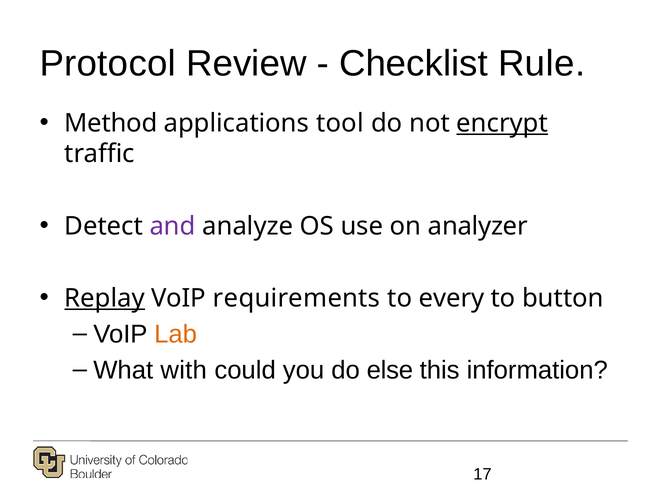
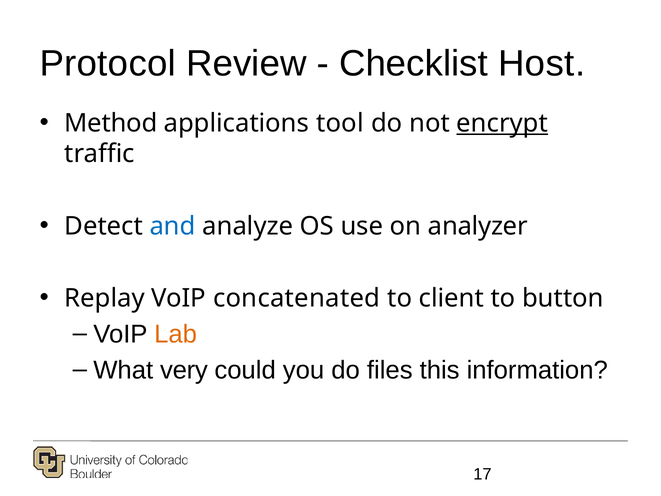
Rule: Rule -> Host
and colour: purple -> blue
Replay underline: present -> none
requirements: requirements -> concatenated
every: every -> client
with: with -> very
else: else -> files
